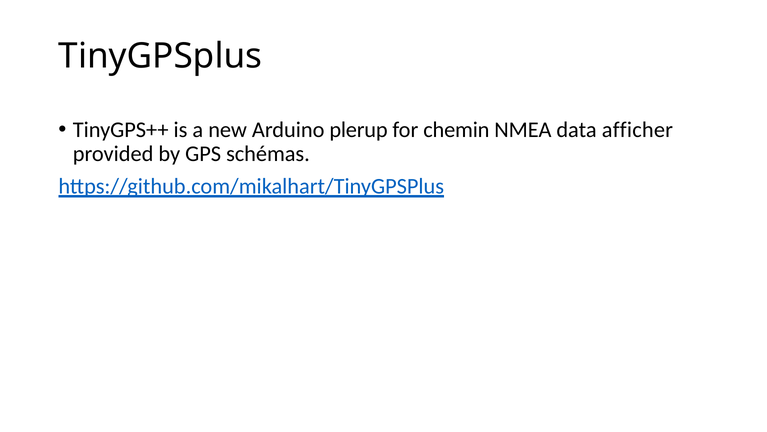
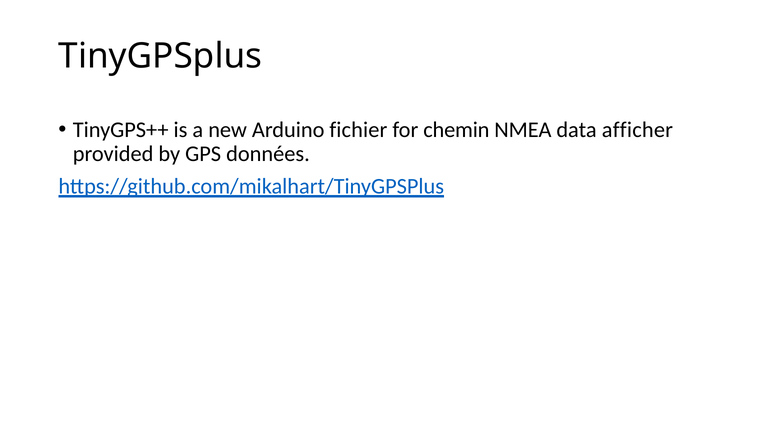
plerup: plerup -> fichier
schémas: schémas -> données
